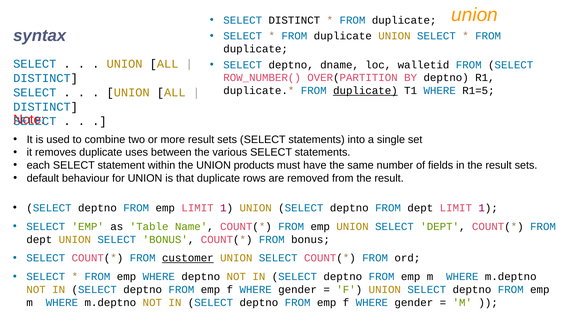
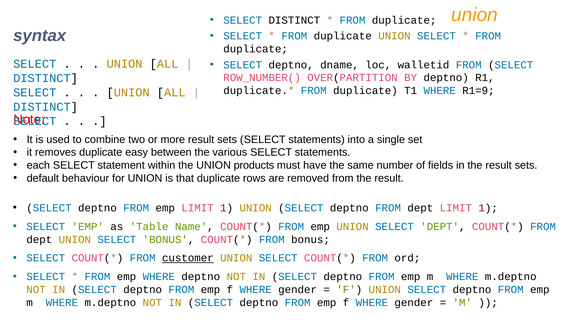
duplicate at (365, 91) underline: present -> none
R1=5: R1=5 -> R1=9
uses: uses -> easy
